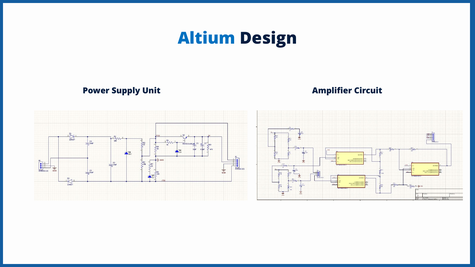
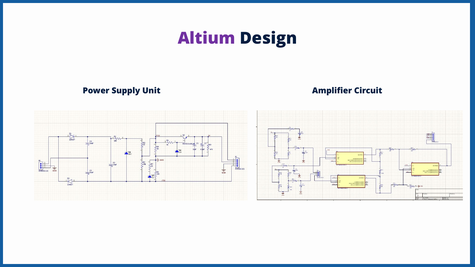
Altium colour: blue -> purple
